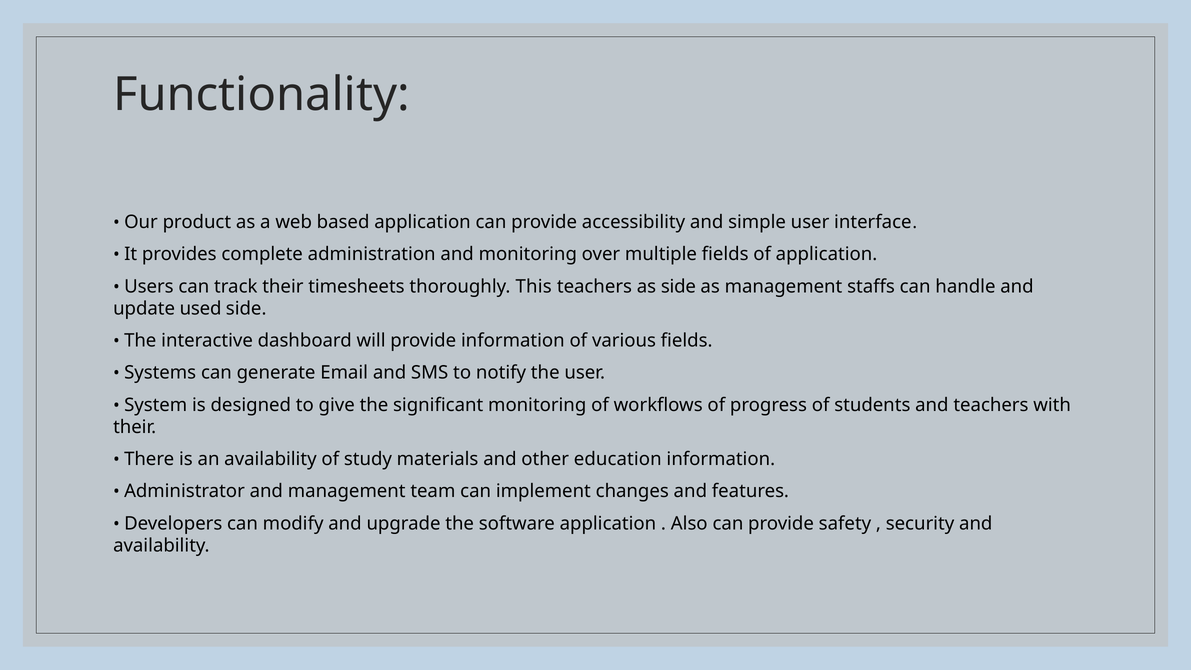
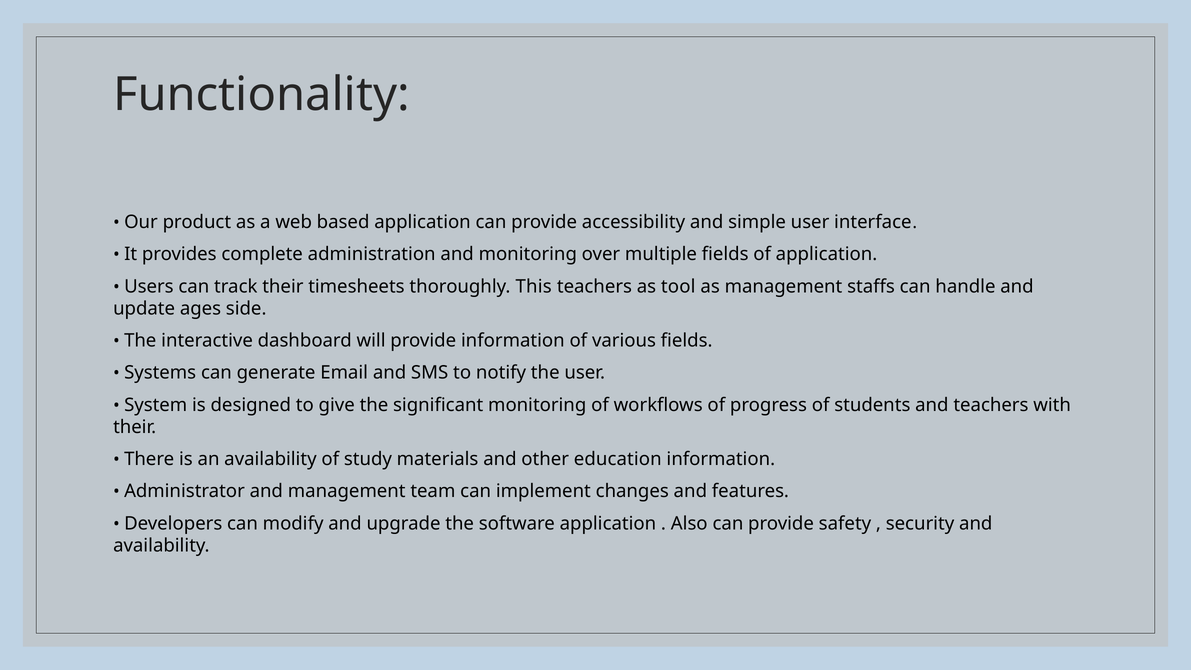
as side: side -> tool
used: used -> ages
